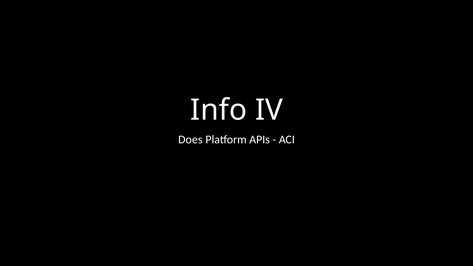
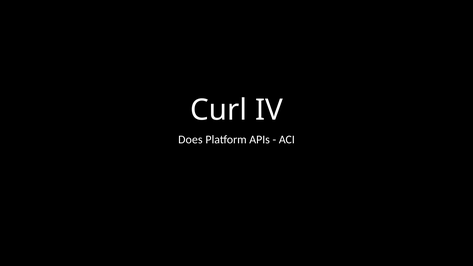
Info: Info -> Curl
